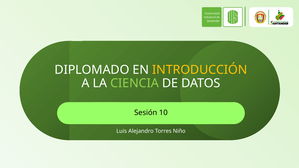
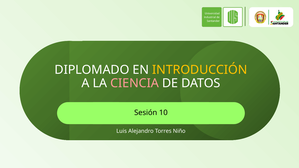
CIENCIA colour: light green -> pink
